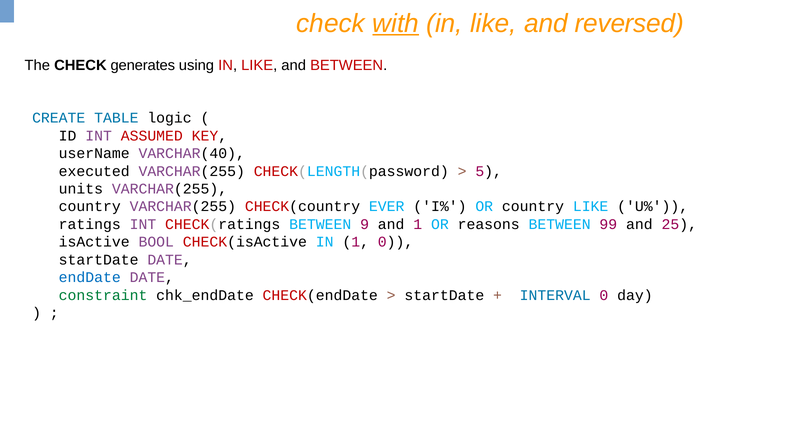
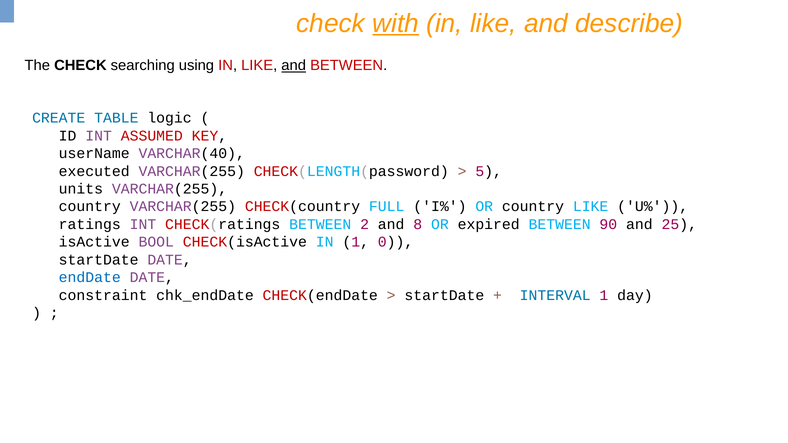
reversed: reversed -> describe
generates: generates -> searching
and at (294, 66) underline: none -> present
EVER: EVER -> FULL
9: 9 -> 2
and 1: 1 -> 8
reasons: reasons -> expired
99: 99 -> 90
constraint colour: green -> black
INTERVAL 0: 0 -> 1
